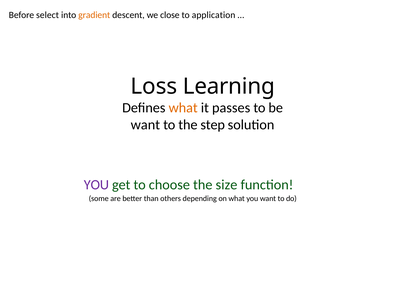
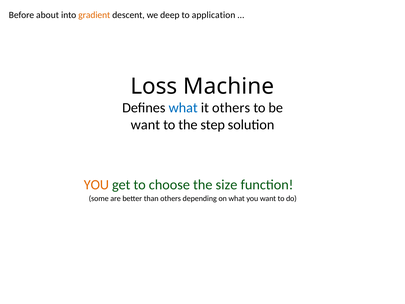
select: select -> about
close: close -> deep
Learning: Learning -> Machine
what at (183, 108) colour: orange -> blue
it passes: passes -> others
YOU at (96, 185) colour: purple -> orange
